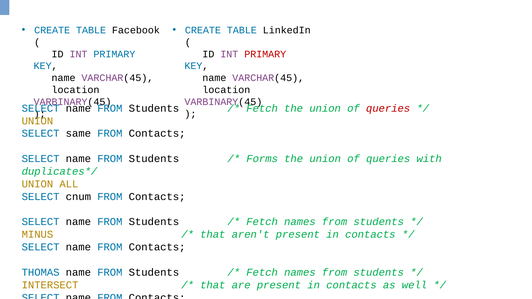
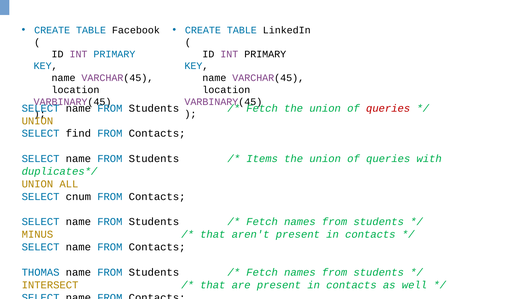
PRIMARY at (265, 54) colour: red -> black
same: same -> find
Forms: Forms -> Items
